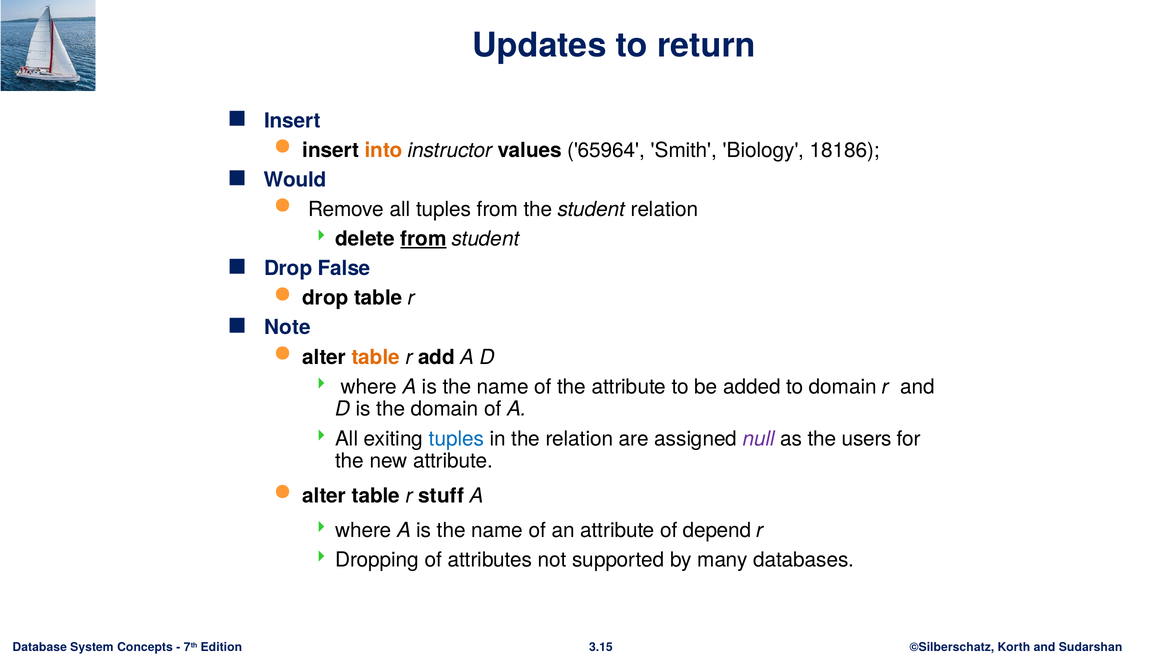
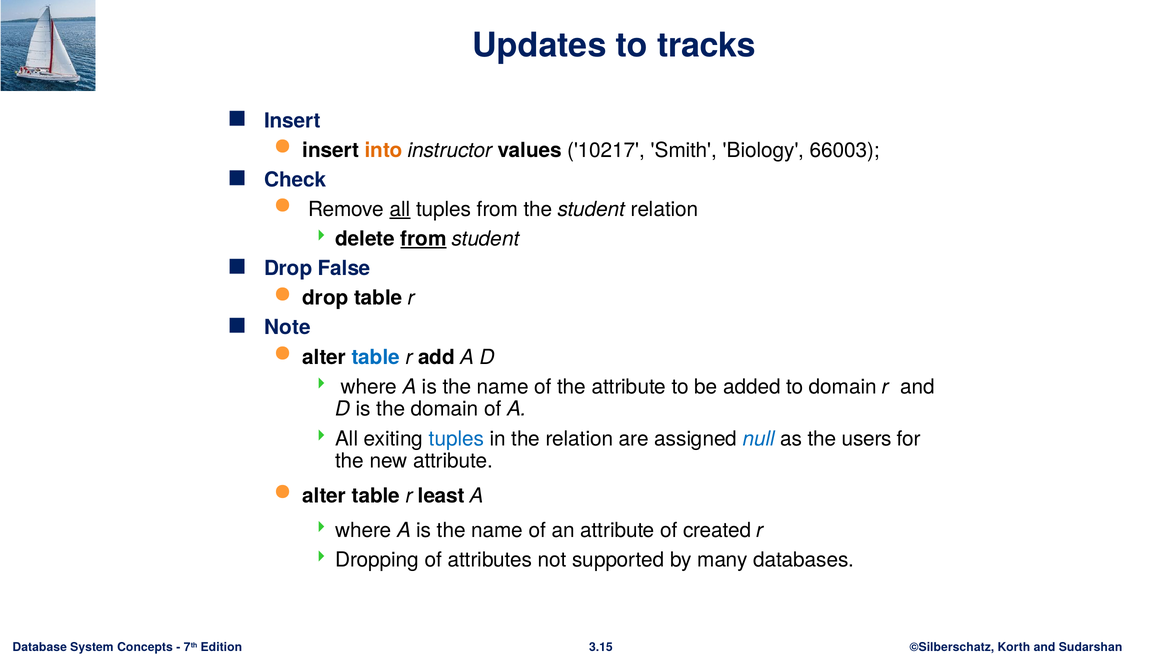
return: return -> tracks
65964: 65964 -> 10217
18186: 18186 -> 66003
Would: Would -> Check
all at (400, 209) underline: none -> present
table at (376, 357) colour: orange -> blue
null colour: purple -> blue
stuff: stuff -> least
depend: depend -> created
